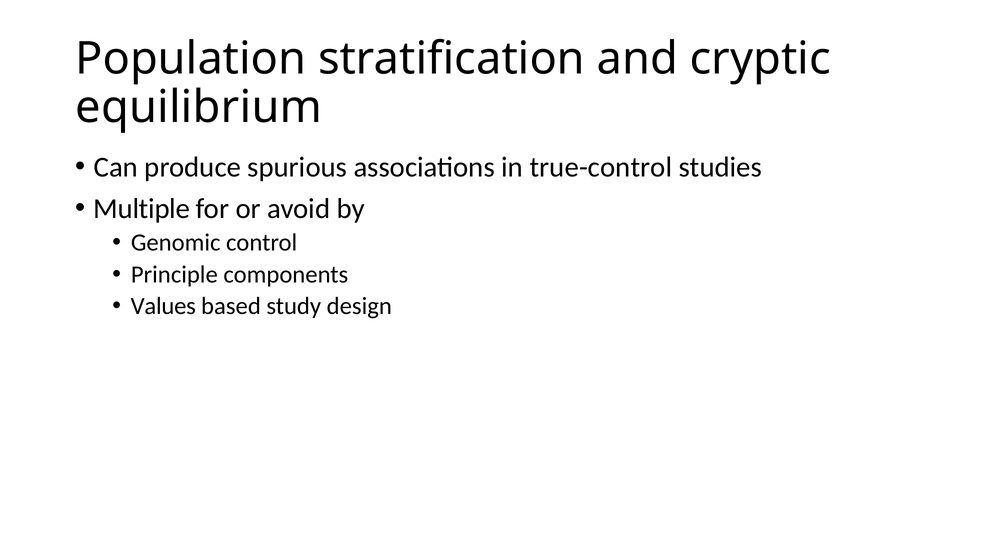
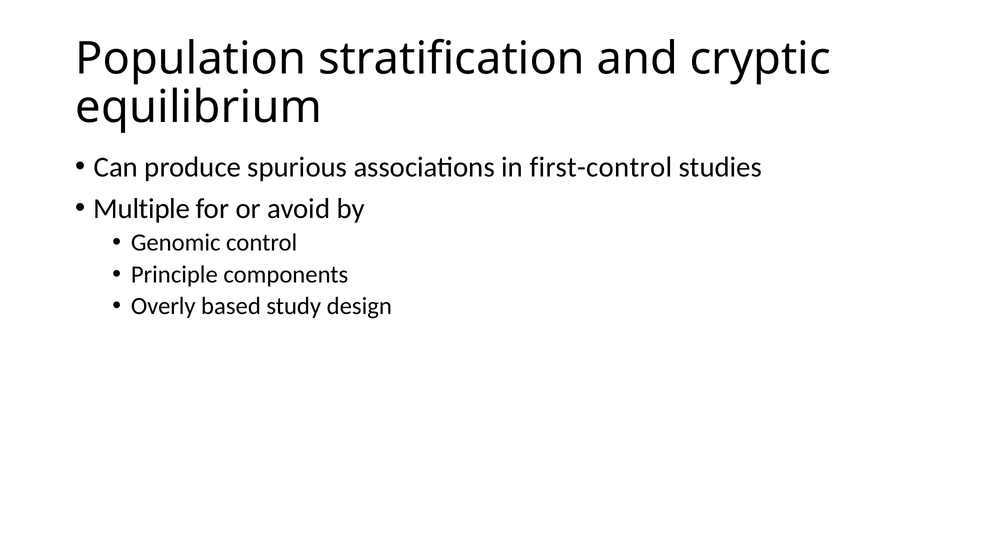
true-control: true-control -> first-control
Values: Values -> Overly
